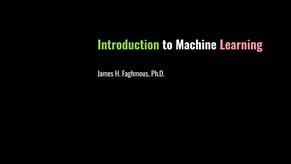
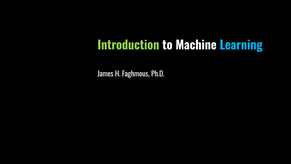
Learning colour: pink -> light blue
